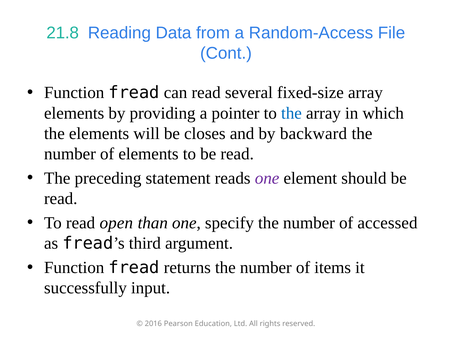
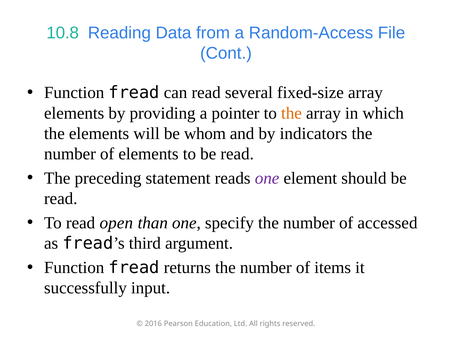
21.8: 21.8 -> 10.8
the at (291, 113) colour: blue -> orange
closes: closes -> whom
backward: backward -> indicators
